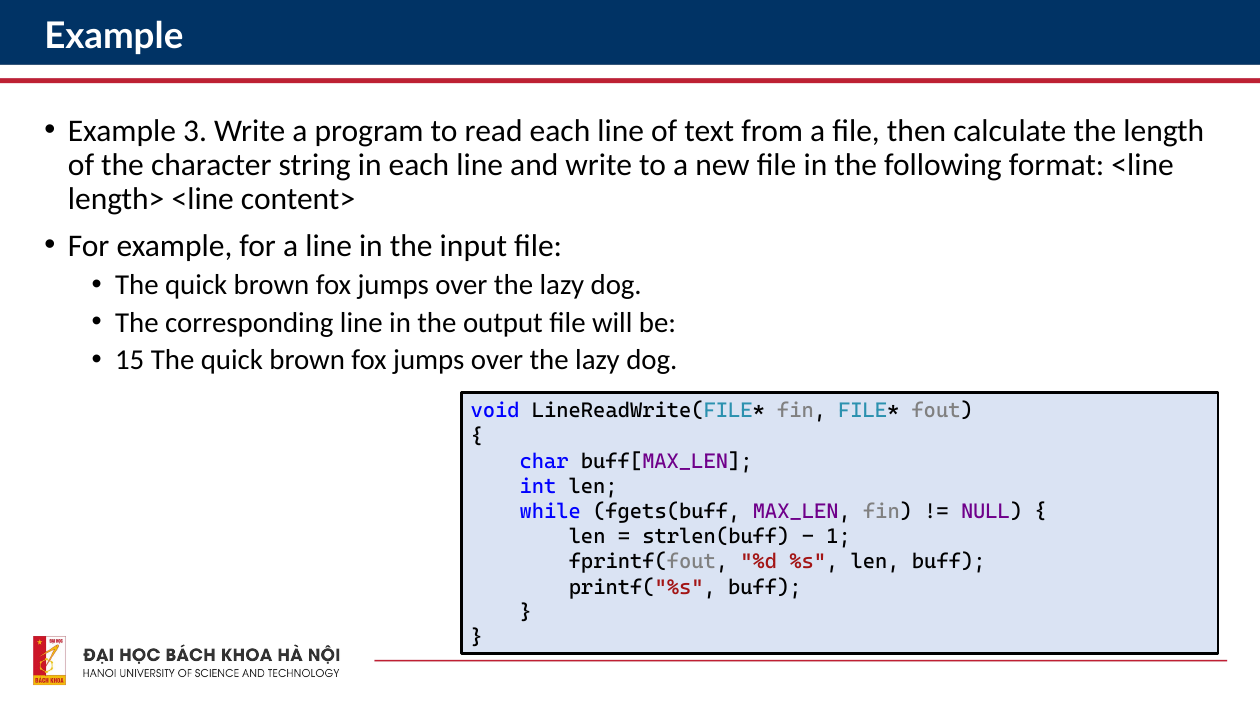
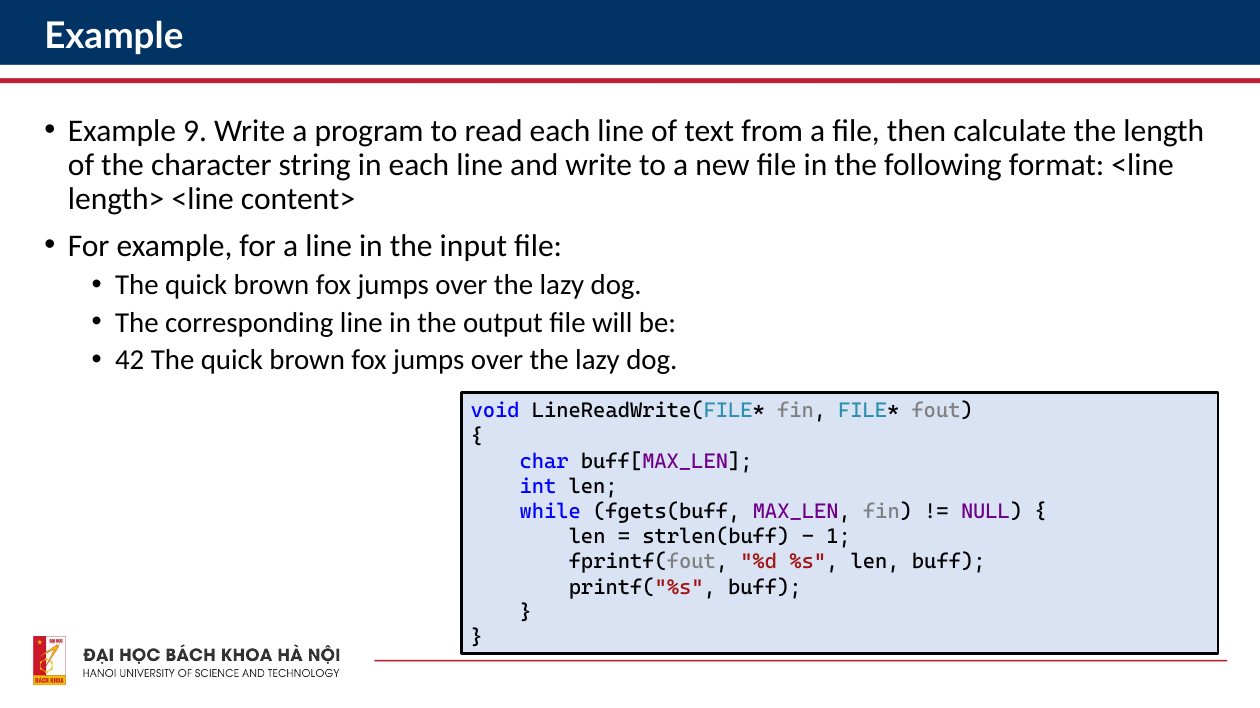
3: 3 -> 9
15: 15 -> 42
